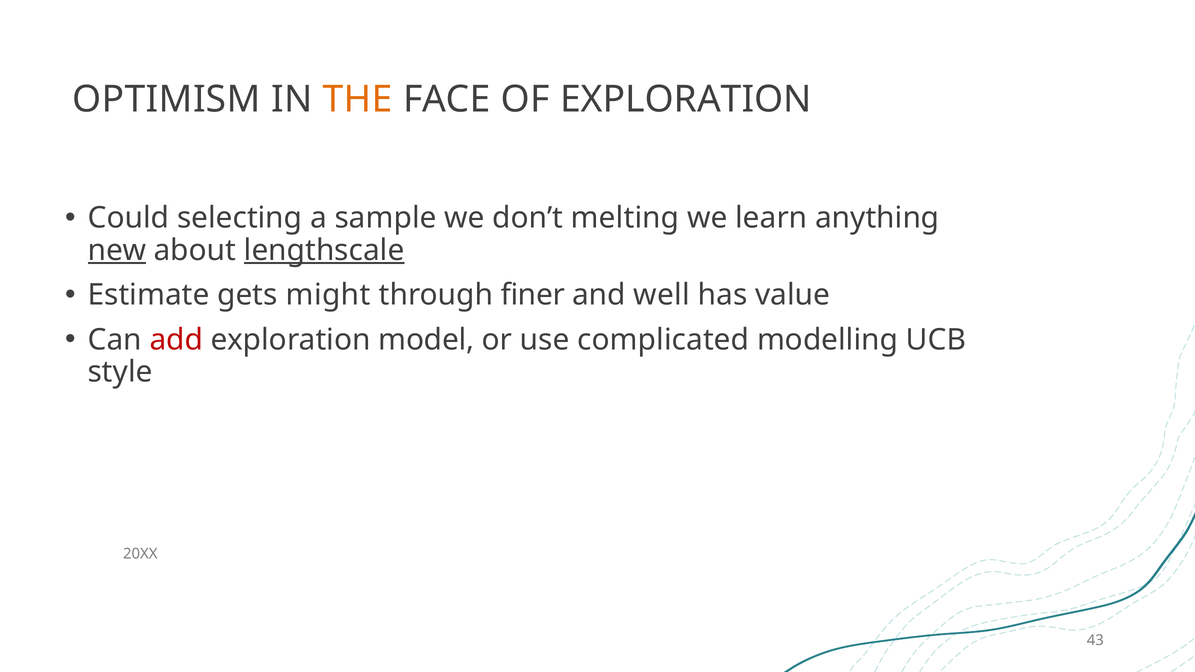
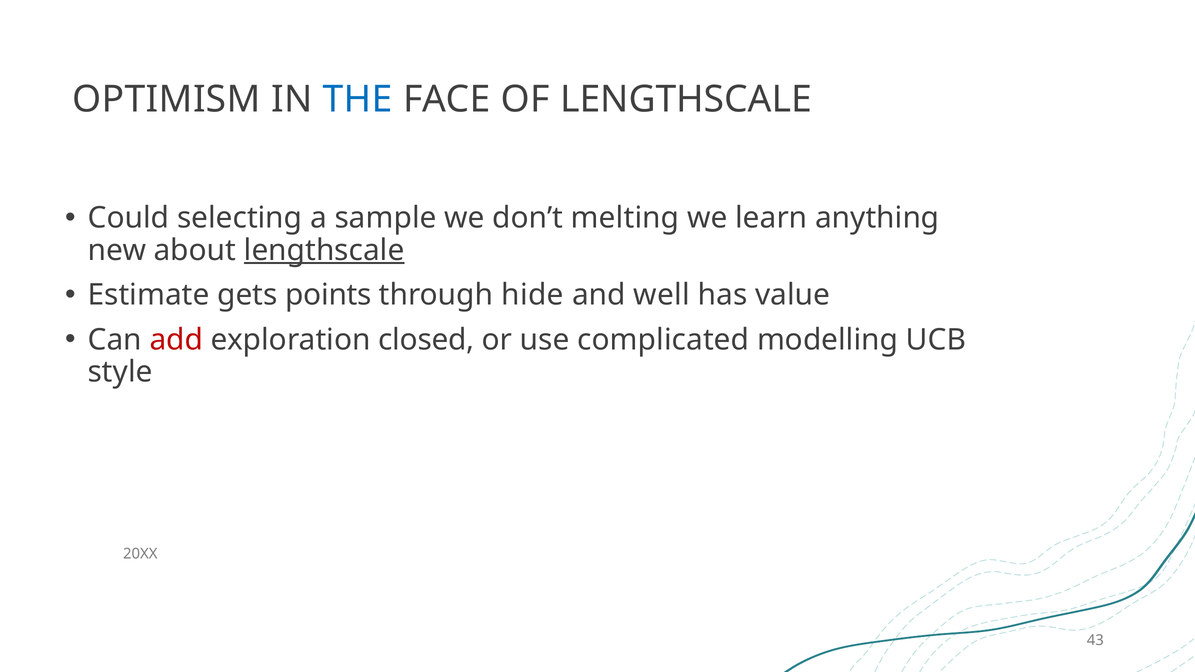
THE colour: orange -> blue
OF EXPLORATION: EXPLORATION -> LENGTHSCALE
new underline: present -> none
might: might -> points
finer: finer -> hide
model: model -> closed
